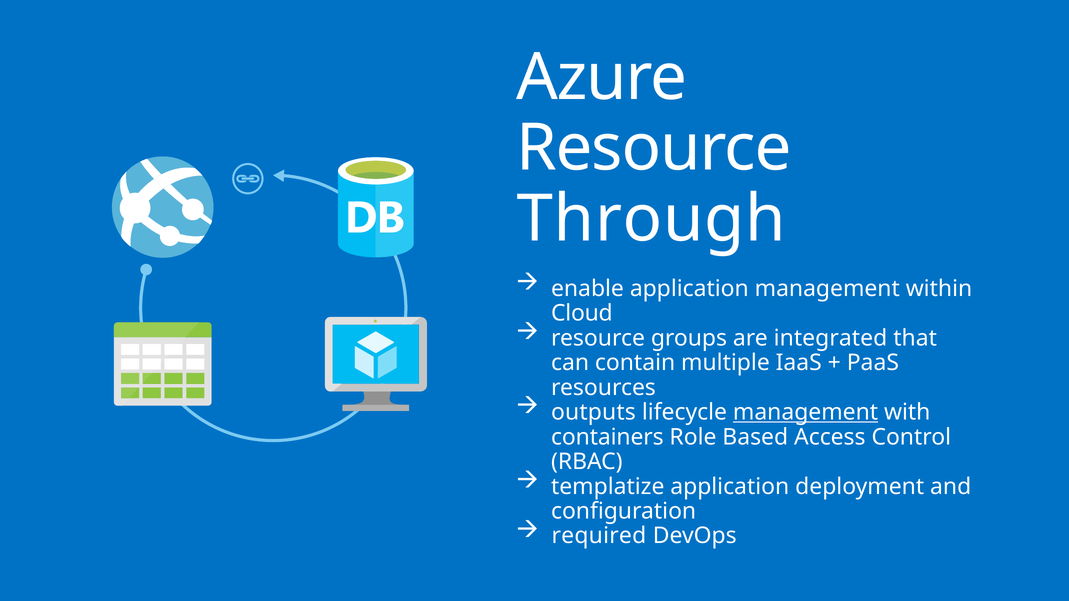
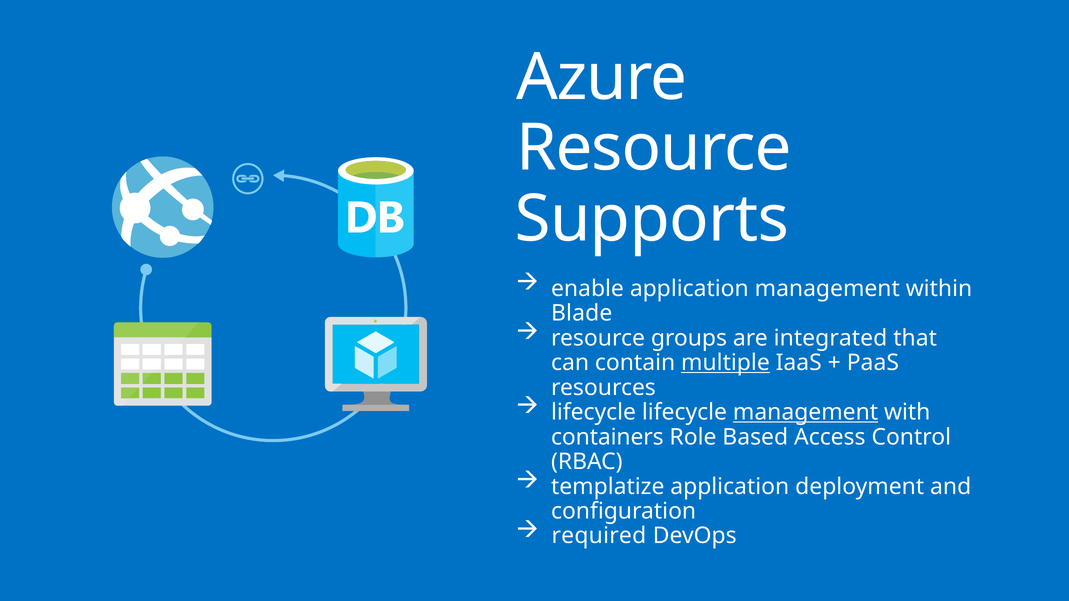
Through: Through -> Supports
Cloud: Cloud -> Blade
multiple underline: none -> present
outputs at (593, 412): outputs -> lifecycle
